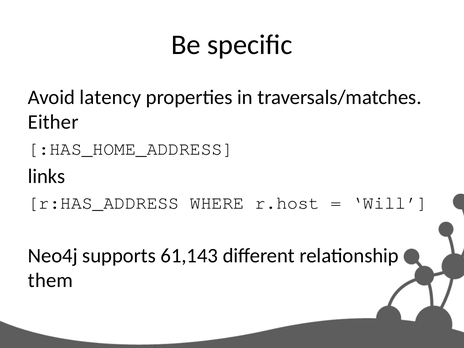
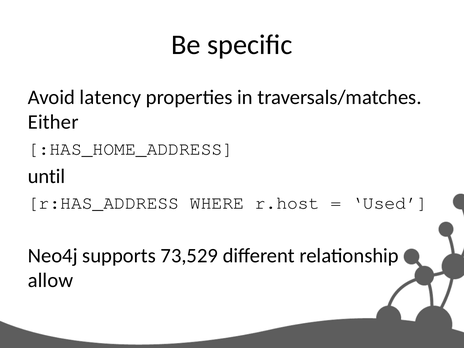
links: links -> until
Will: Will -> Used
61,143: 61,143 -> 73,529
them: them -> allow
